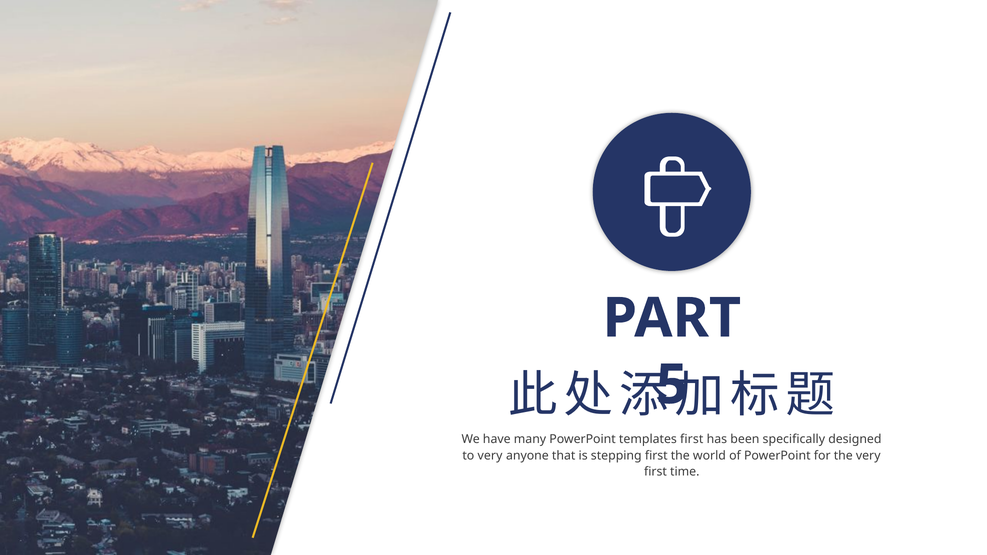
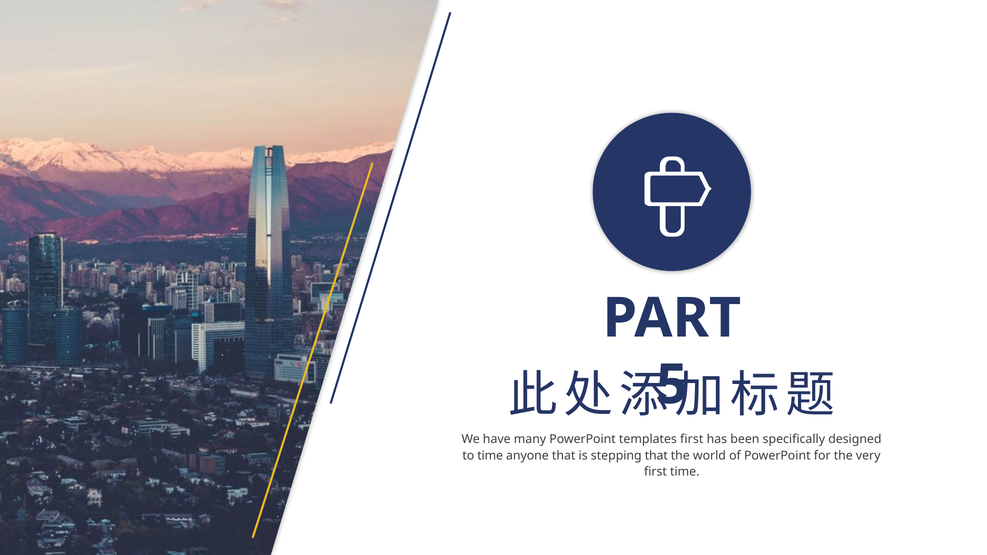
to very: very -> time
stepping first: first -> that
